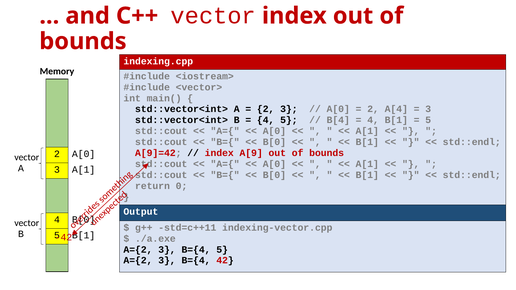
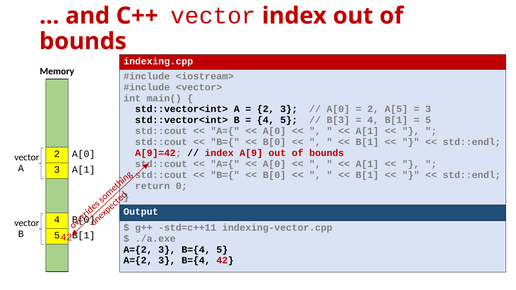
A[4: A[4 -> A[5
B[4: B[4 -> B[3
